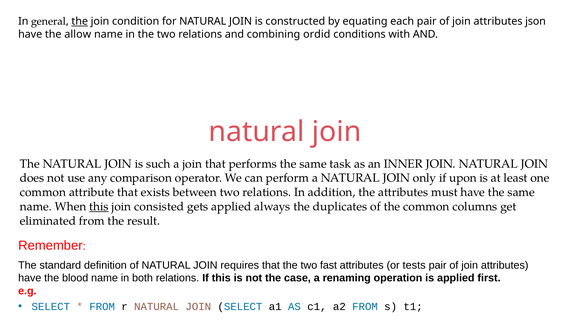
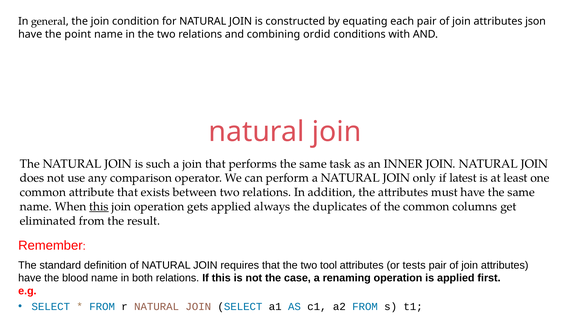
the at (80, 21) underline: present -> none
allow: allow -> point
upon: upon -> latest
join consisted: consisted -> operation
fast: fast -> tool
